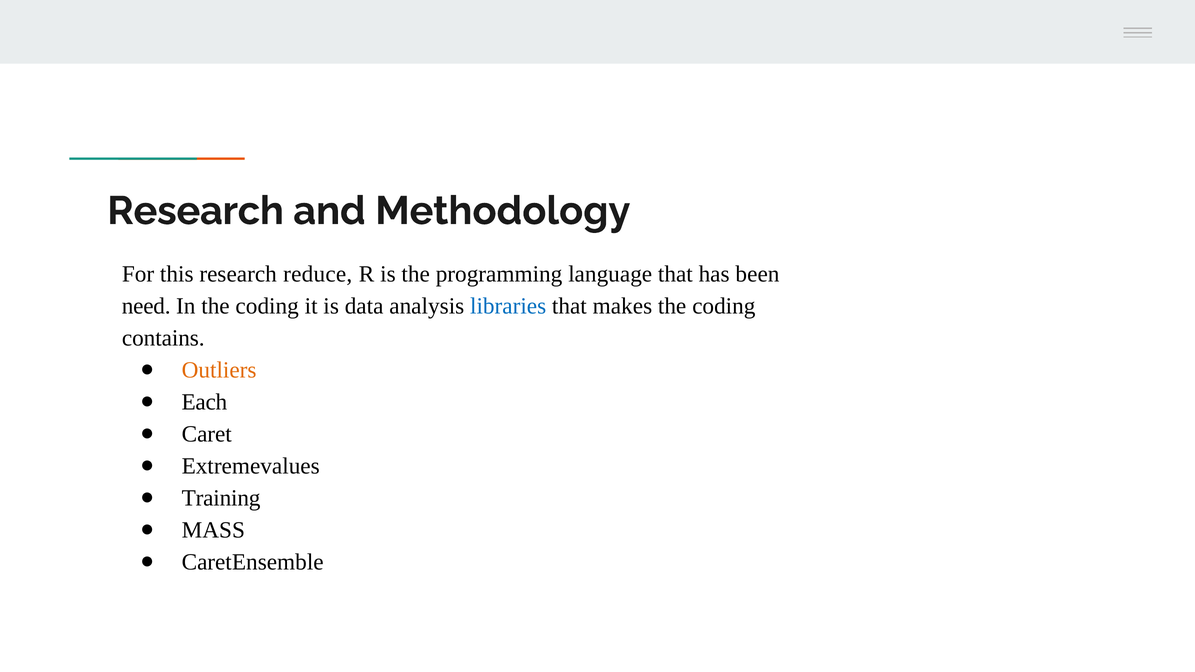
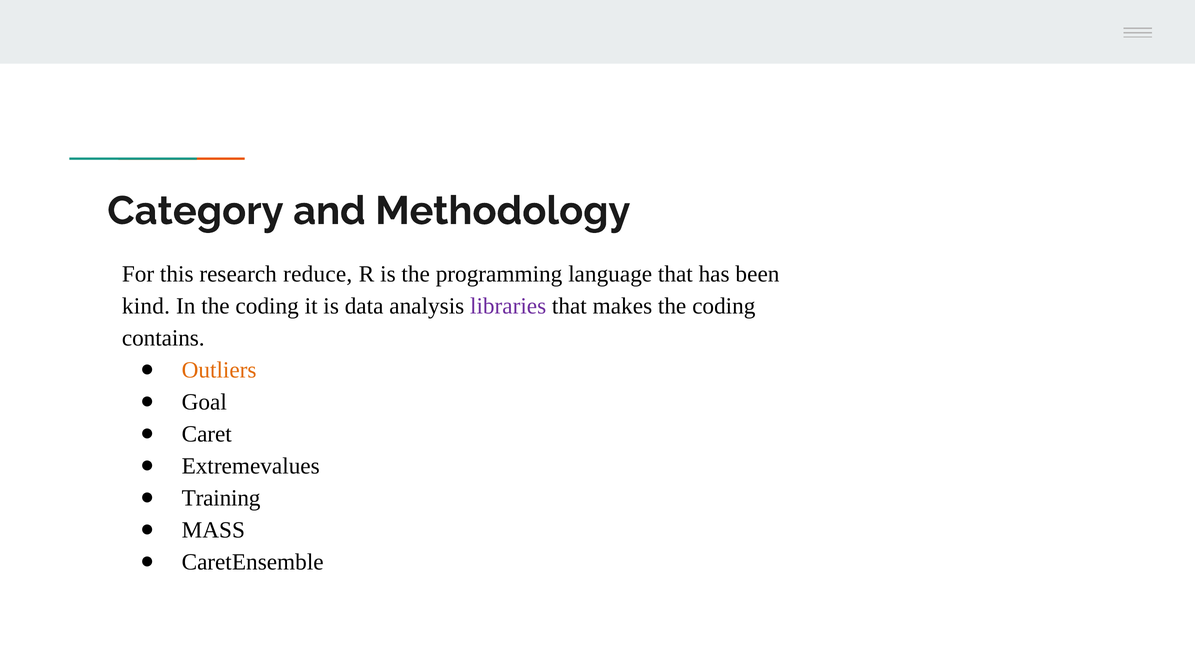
Research at (196, 211): Research -> Category
need: need -> kind
libraries colour: blue -> purple
Each: Each -> Goal
